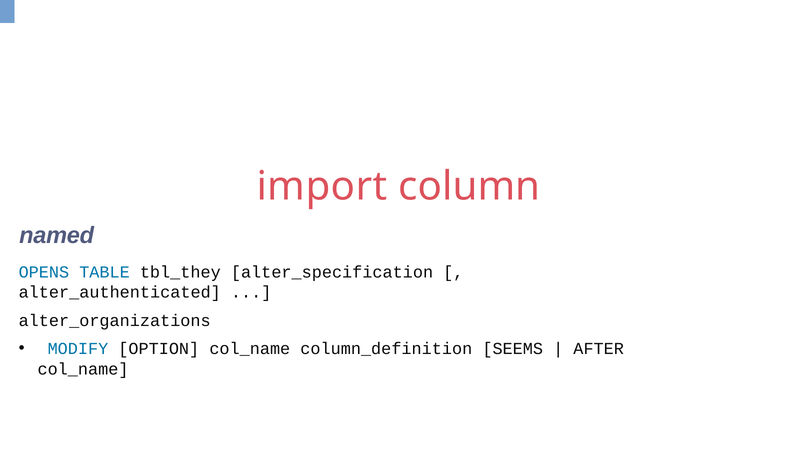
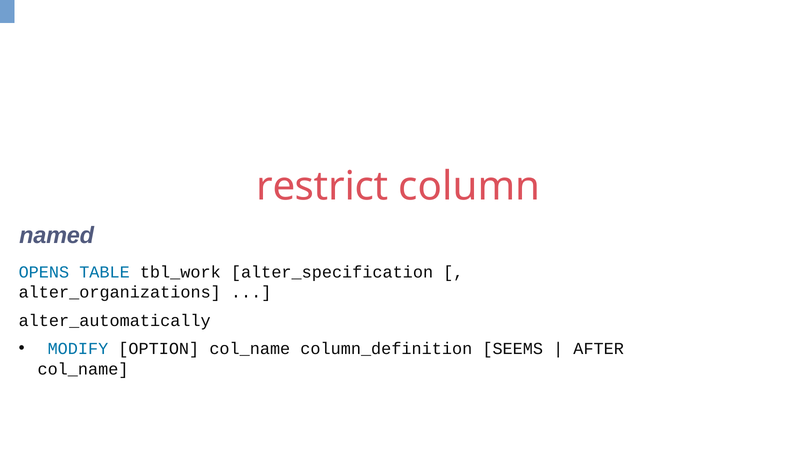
import: import -> restrict
tbl_they: tbl_they -> tbl_work
alter_authenticated: alter_authenticated -> alter_organizations
alter_organizations: alter_organizations -> alter_automatically
